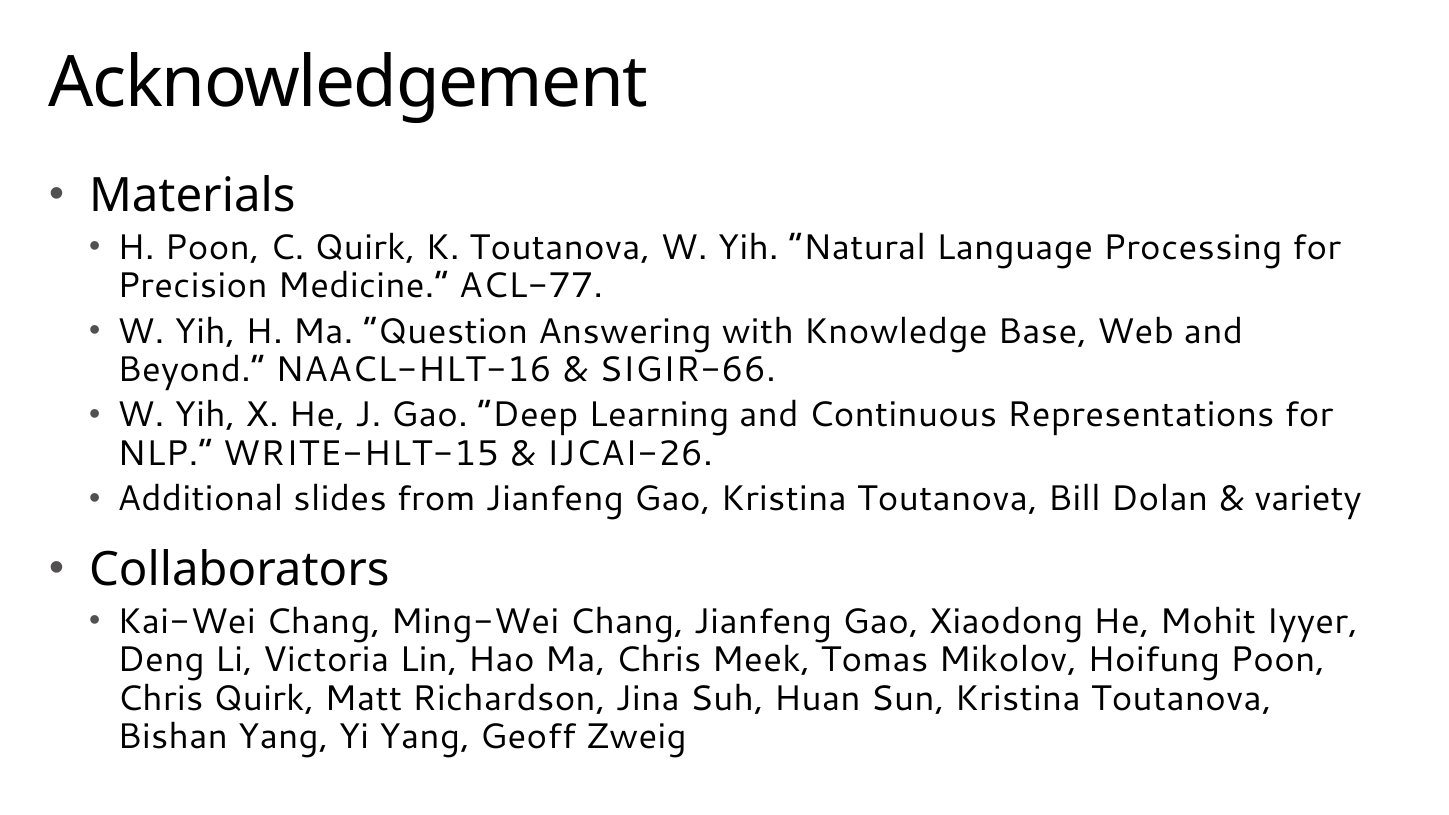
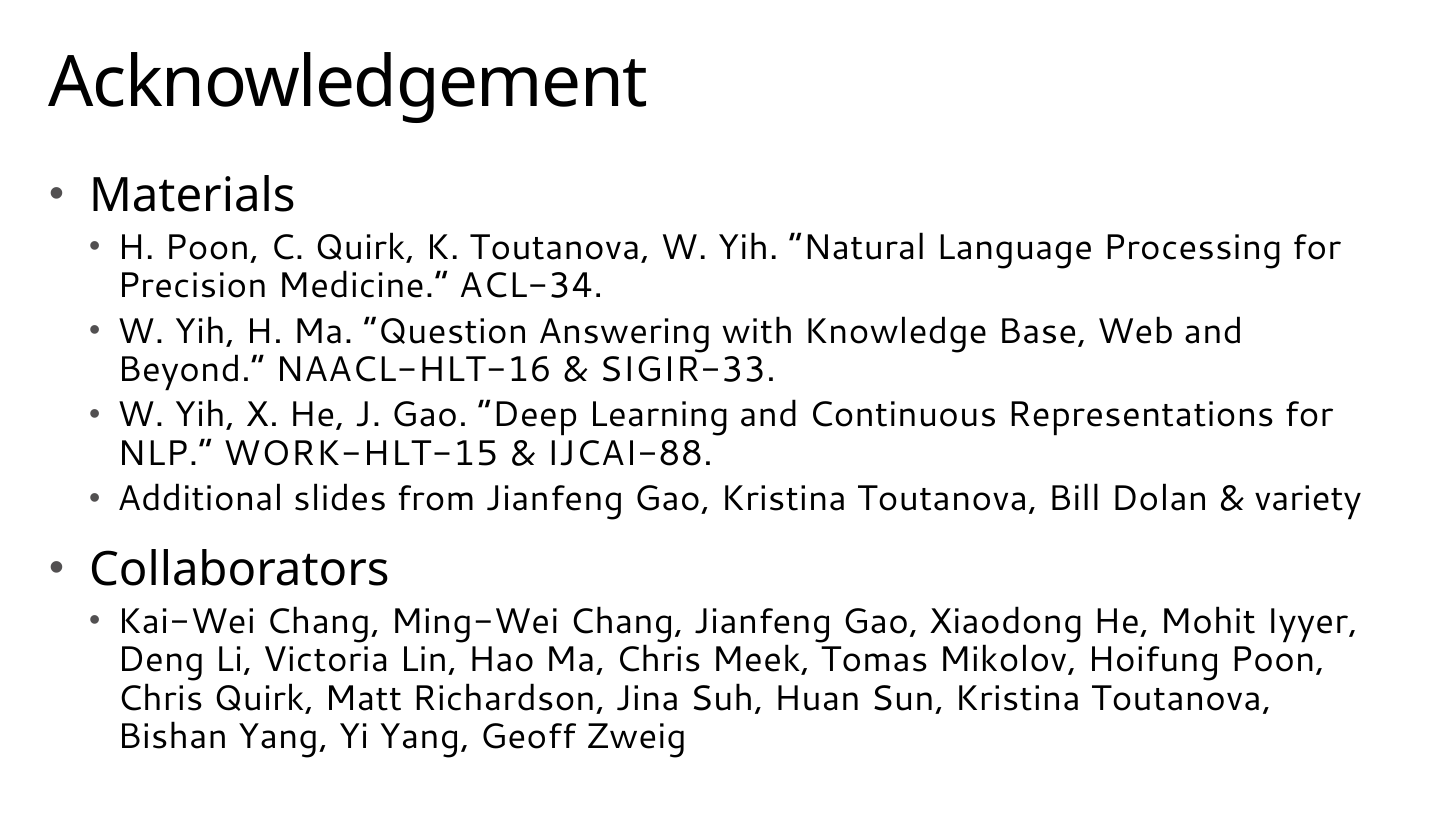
ACL-77: ACL-77 -> ACL-34
SIGIR-66: SIGIR-66 -> SIGIR-33
WRITE-HLT-15: WRITE-HLT-15 -> WORK-HLT-15
IJCAI-26: IJCAI-26 -> IJCAI-88
